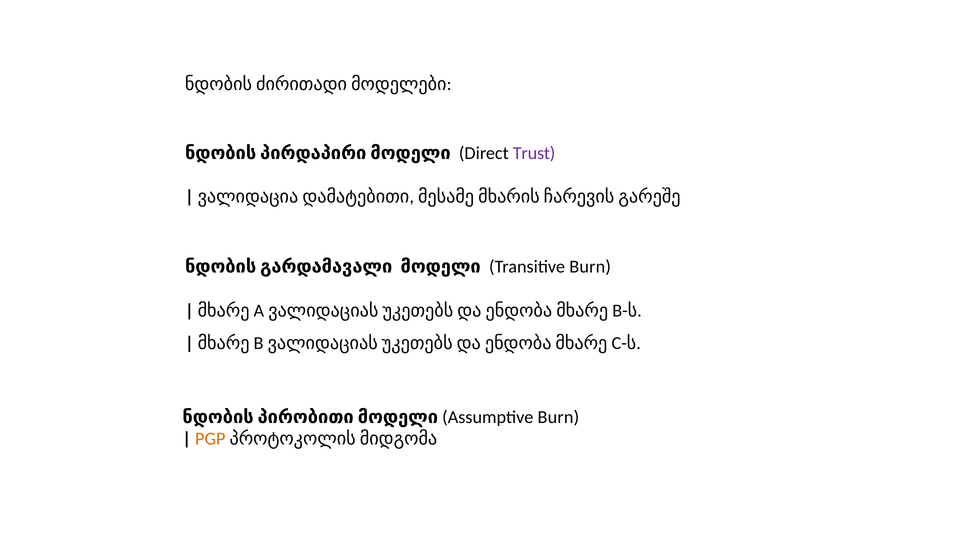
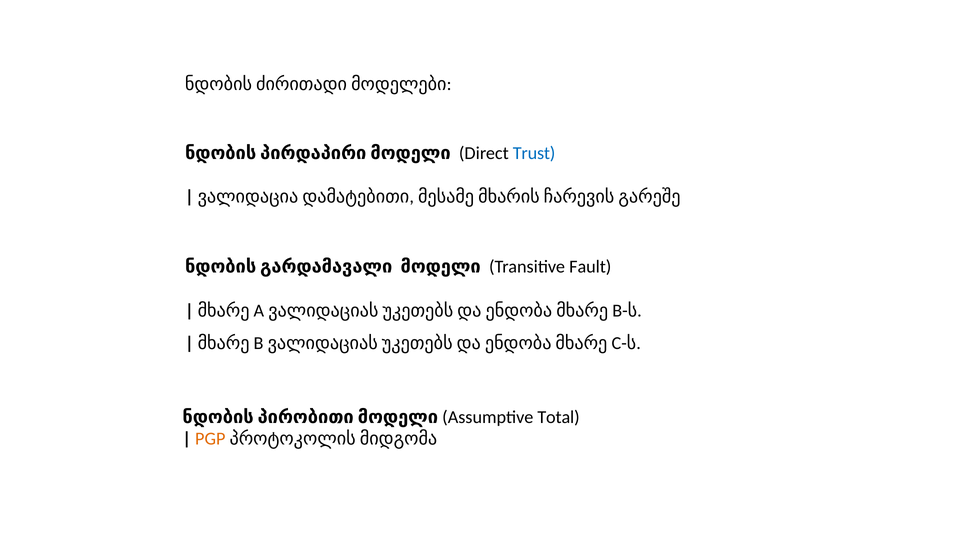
Trust colour: purple -> blue
Transitive Burn: Burn -> Fault
Assumptive Burn: Burn -> Total
